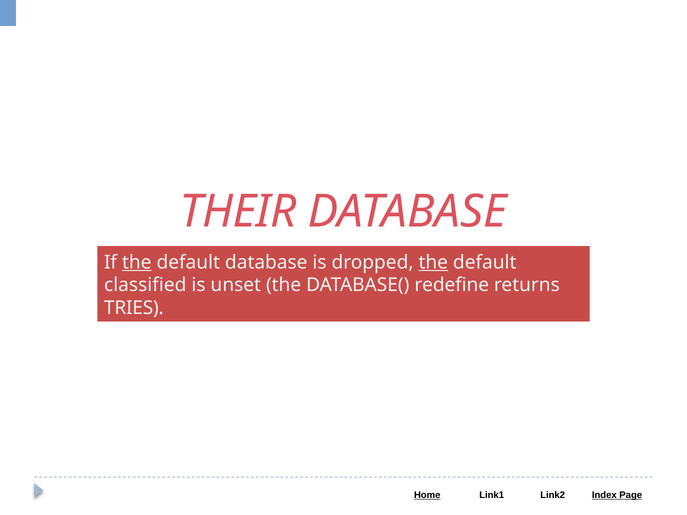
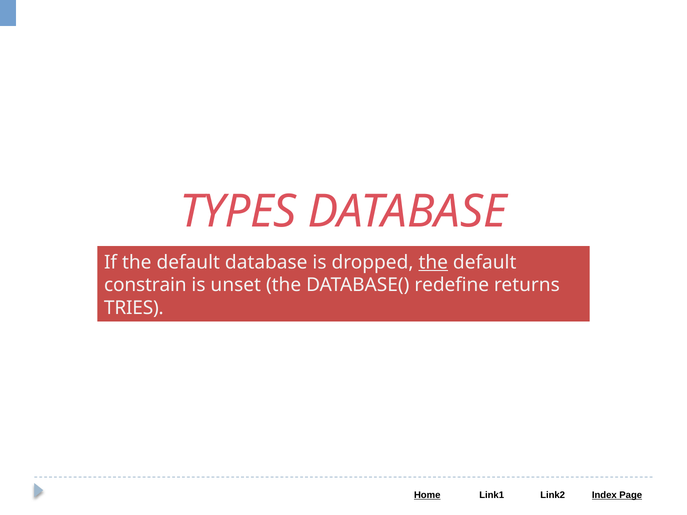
THEIR: THEIR -> TYPES
the at (137, 262) underline: present -> none
classified: classified -> constrain
